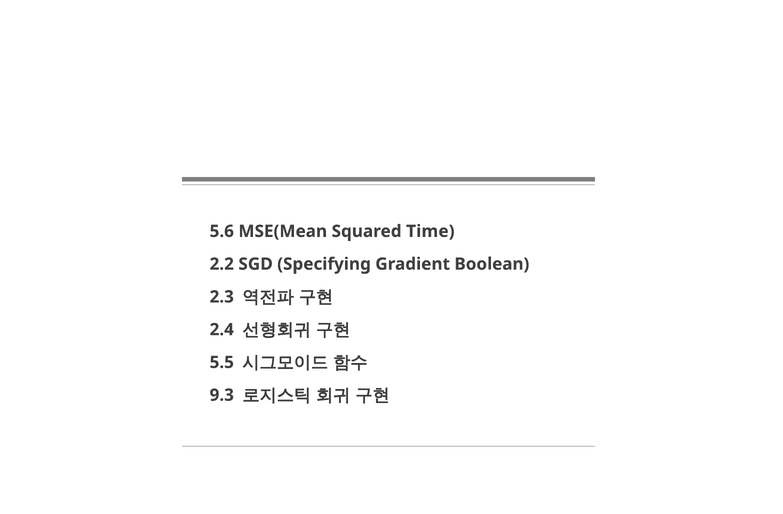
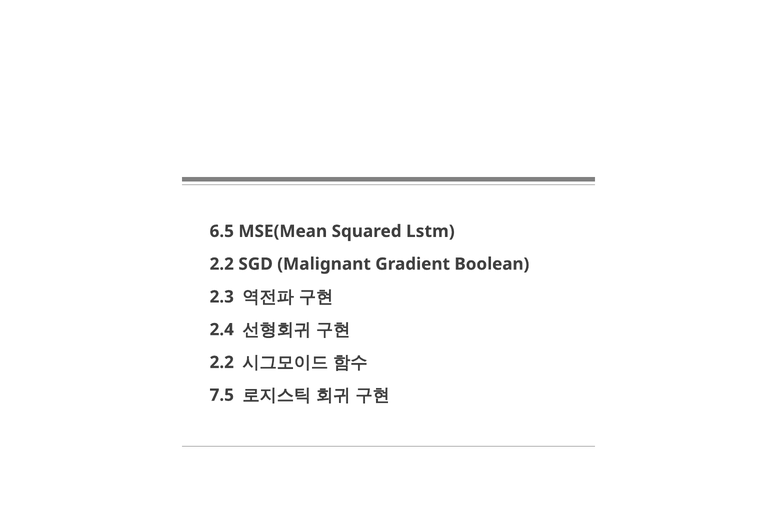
5.6: 5.6 -> 6.5
Time: Time -> Lstm
Specifying: Specifying -> Malignant
5.5 at (222, 363): 5.5 -> 2.2
9.3: 9.3 -> 7.5
